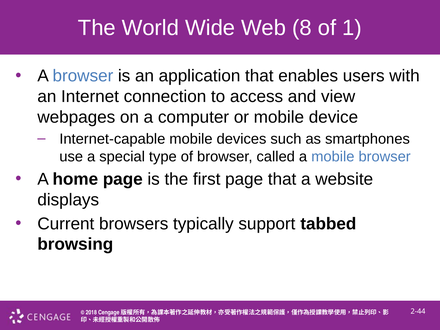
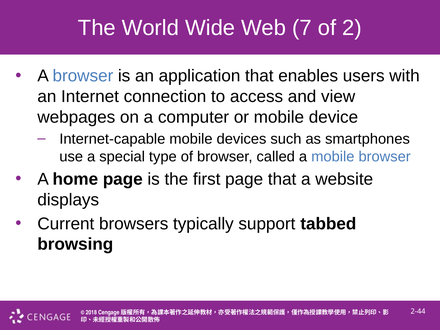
8: 8 -> 7
1: 1 -> 2
